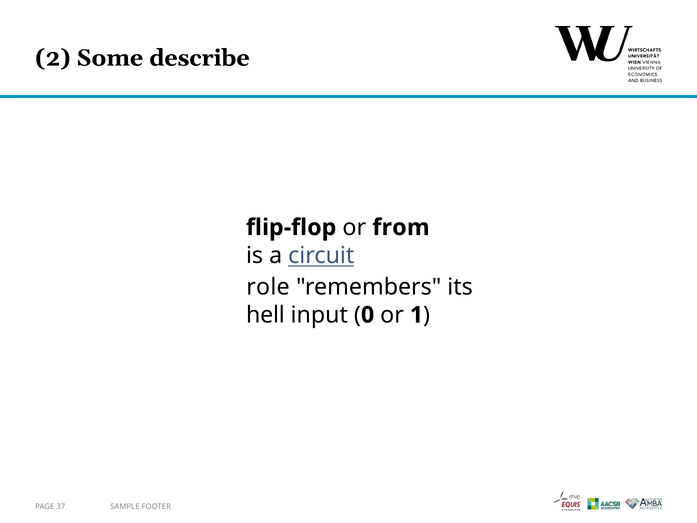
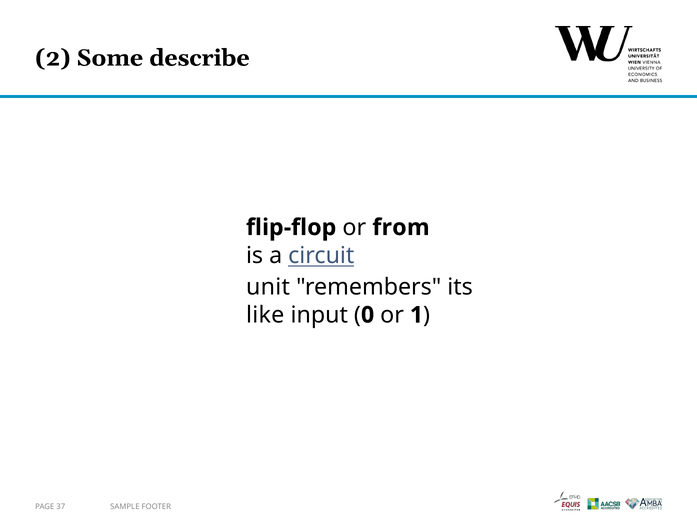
role: role -> unit
hell: hell -> like
